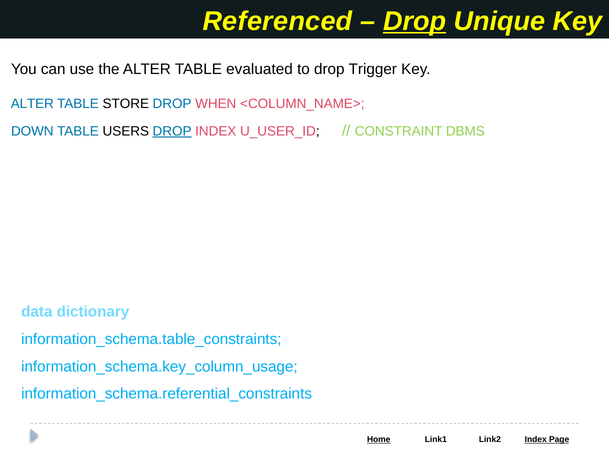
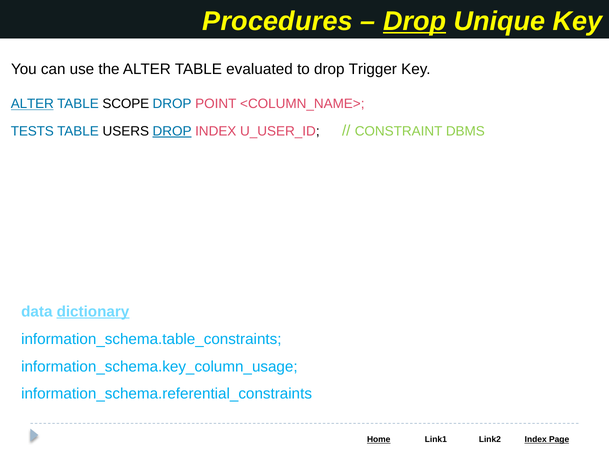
Referenced: Referenced -> Procedures
ALTER at (32, 104) underline: none -> present
STORE: STORE -> SCOPE
WHEN: WHEN -> POINT
DOWN: DOWN -> TESTS
dictionary underline: none -> present
